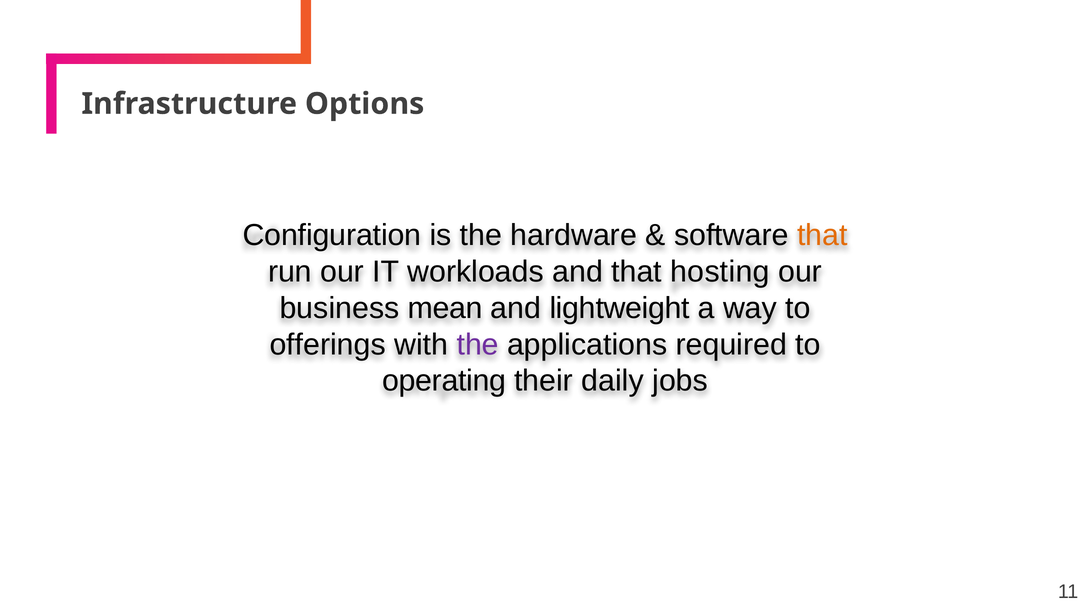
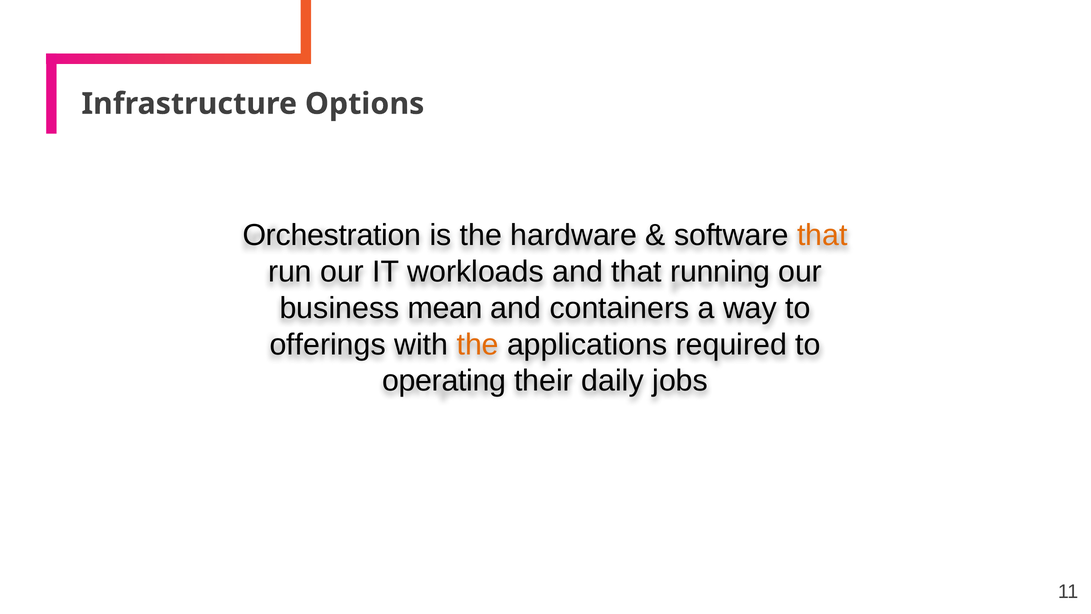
Configuration: Configuration -> Orchestration
hosting: hosting -> running
lightweight: lightweight -> containers
the at (478, 344) colour: purple -> orange
